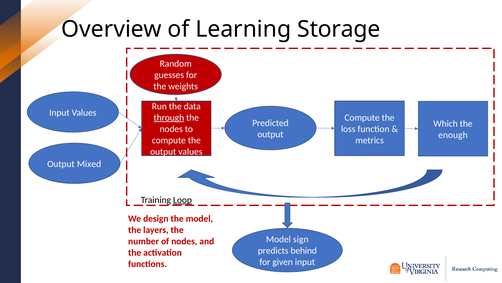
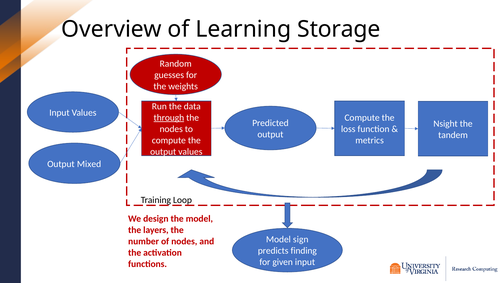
Which: Which -> Nsight
enough: enough -> tandem
Loop underline: present -> none
behind: behind -> finding
